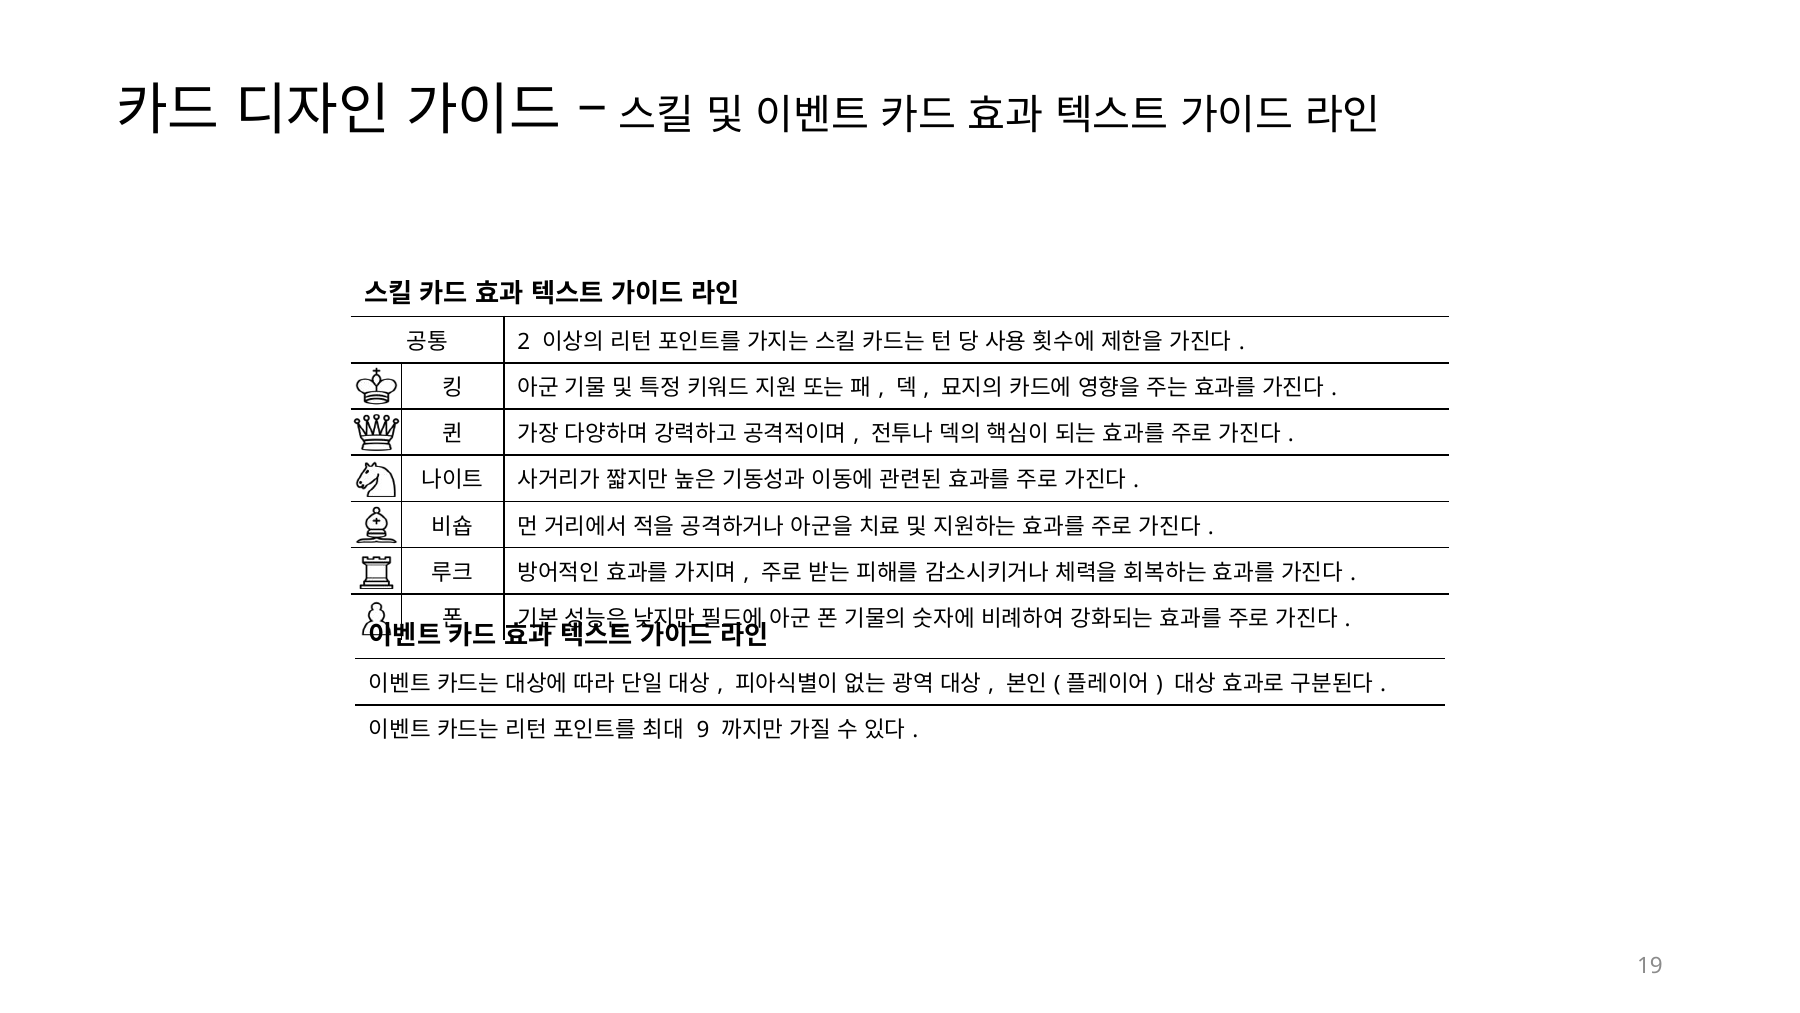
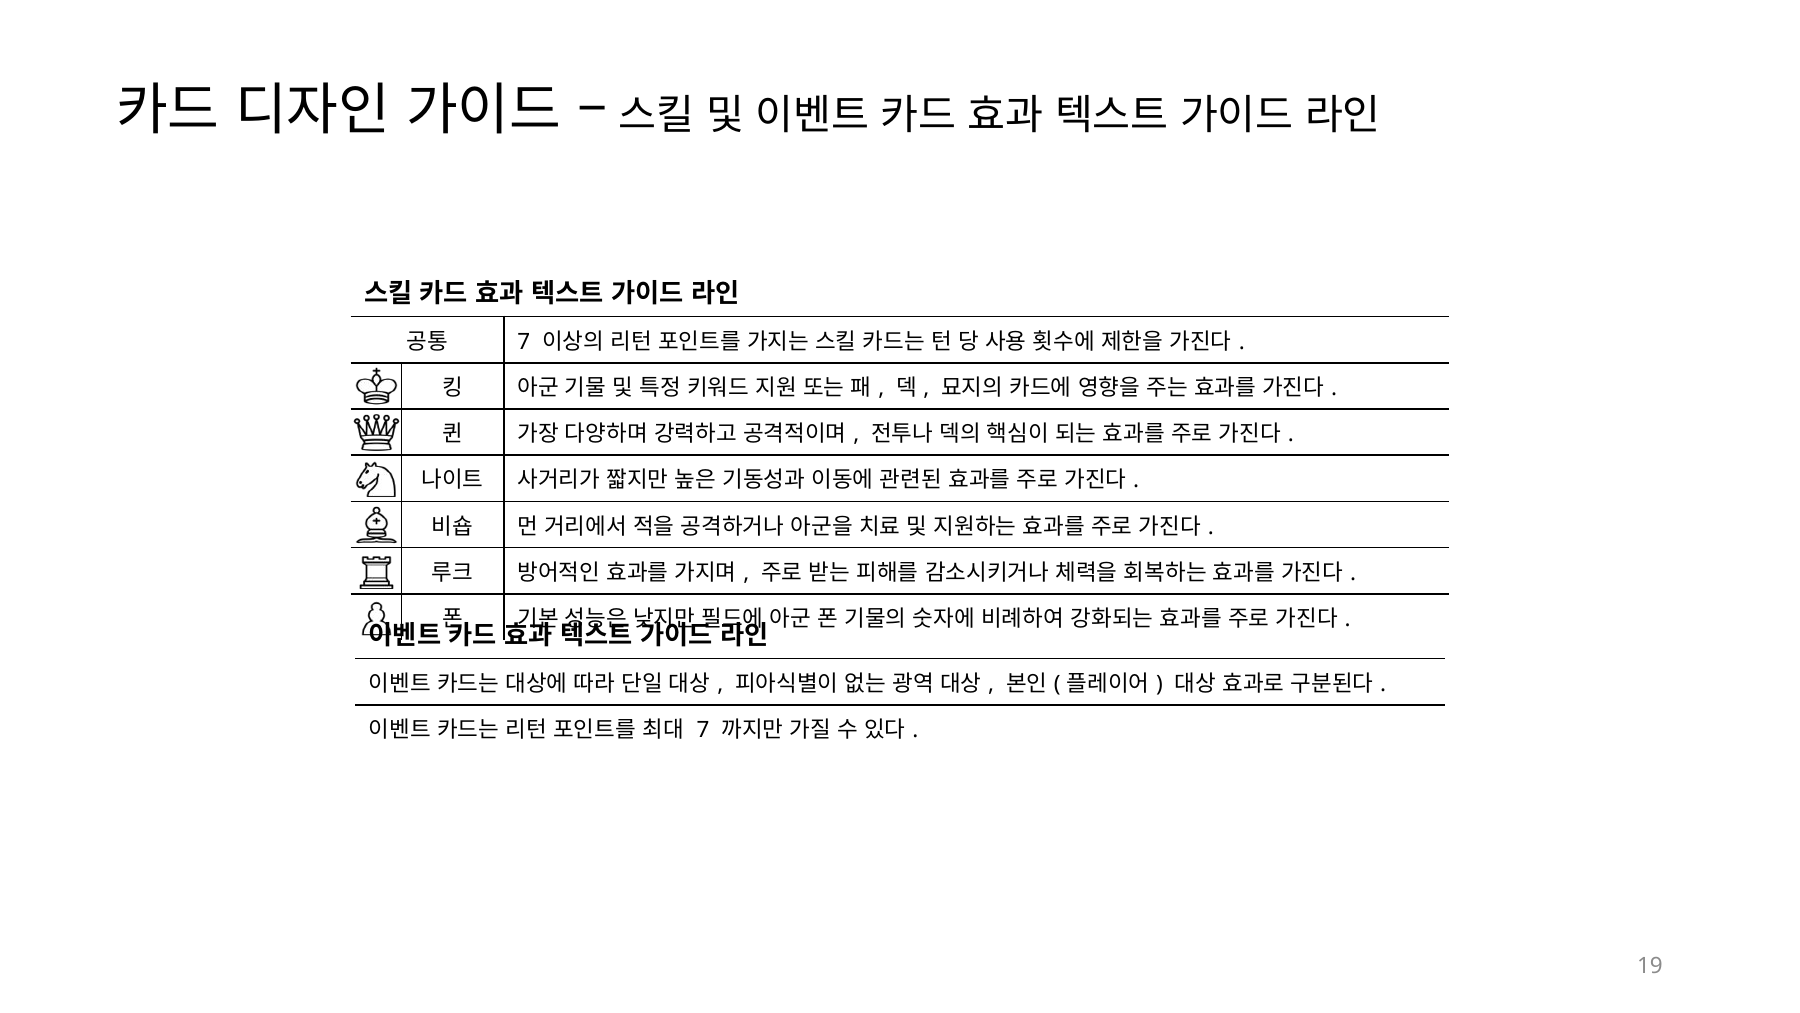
2 at (524, 342): 2 -> 7
9 at (703, 730): 9 -> 7
